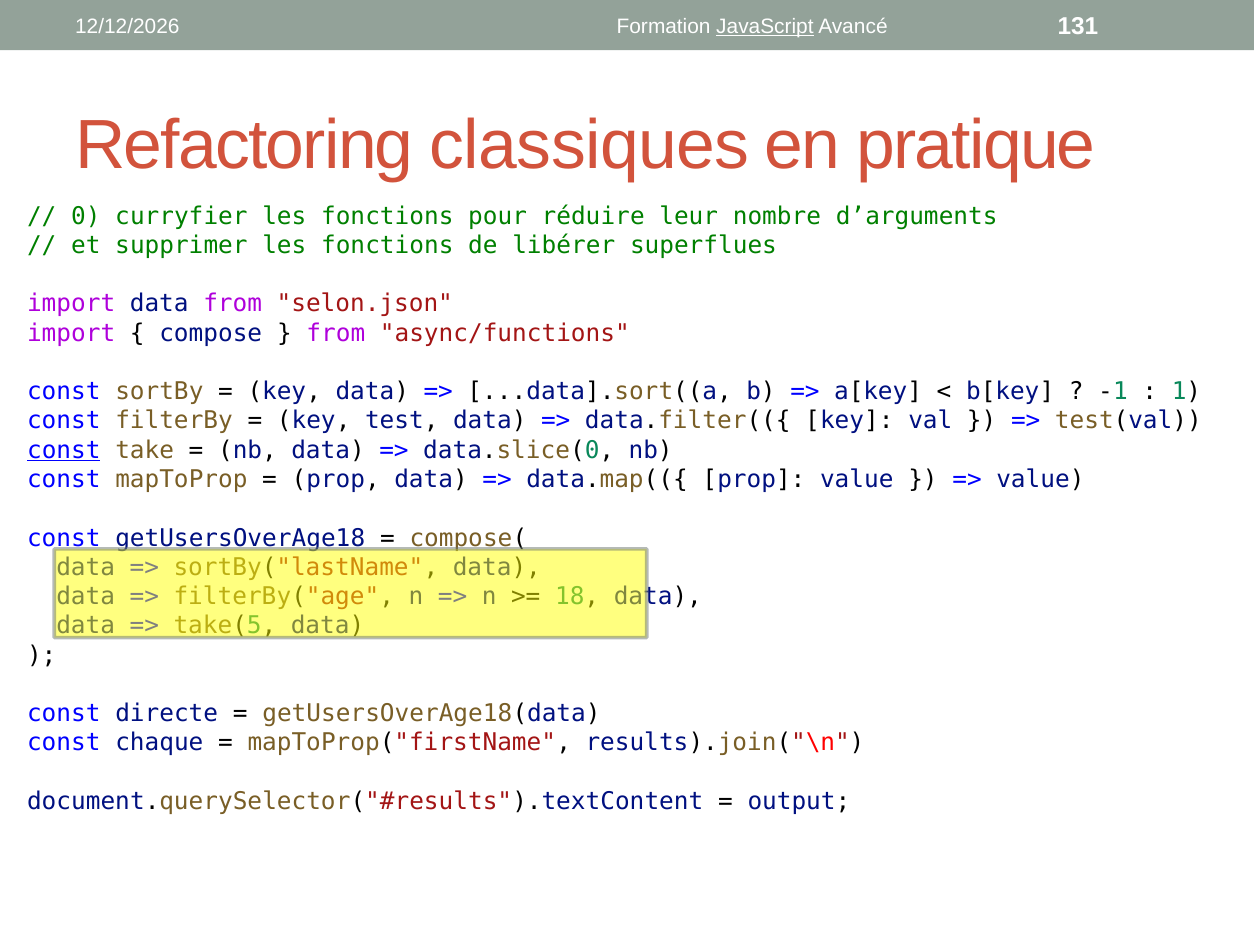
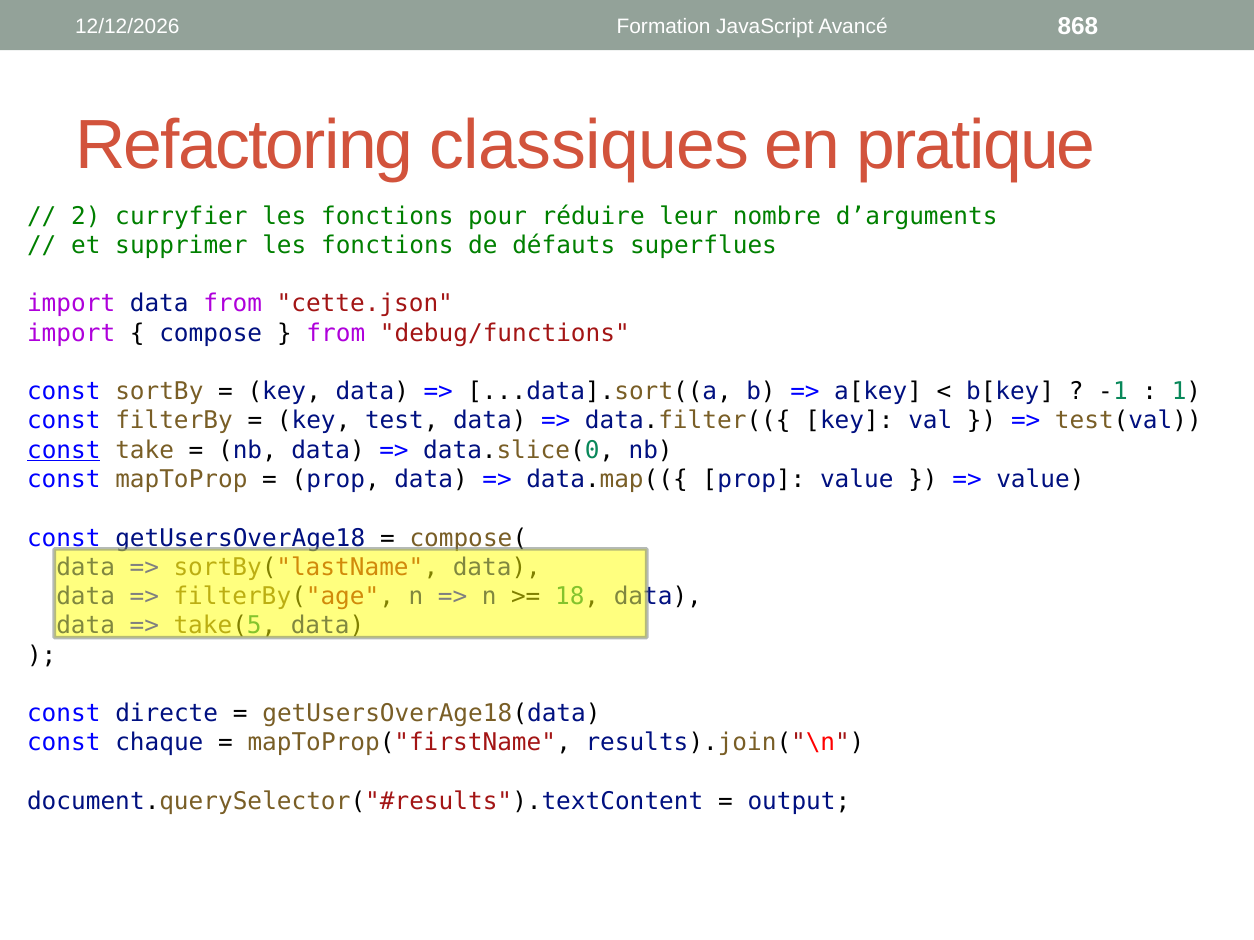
JavaScript underline: present -> none
131: 131 -> 868
0: 0 -> 2
libérer: libérer -> défauts
selon.json: selon.json -> cette.json
async/functions: async/functions -> debug/functions
